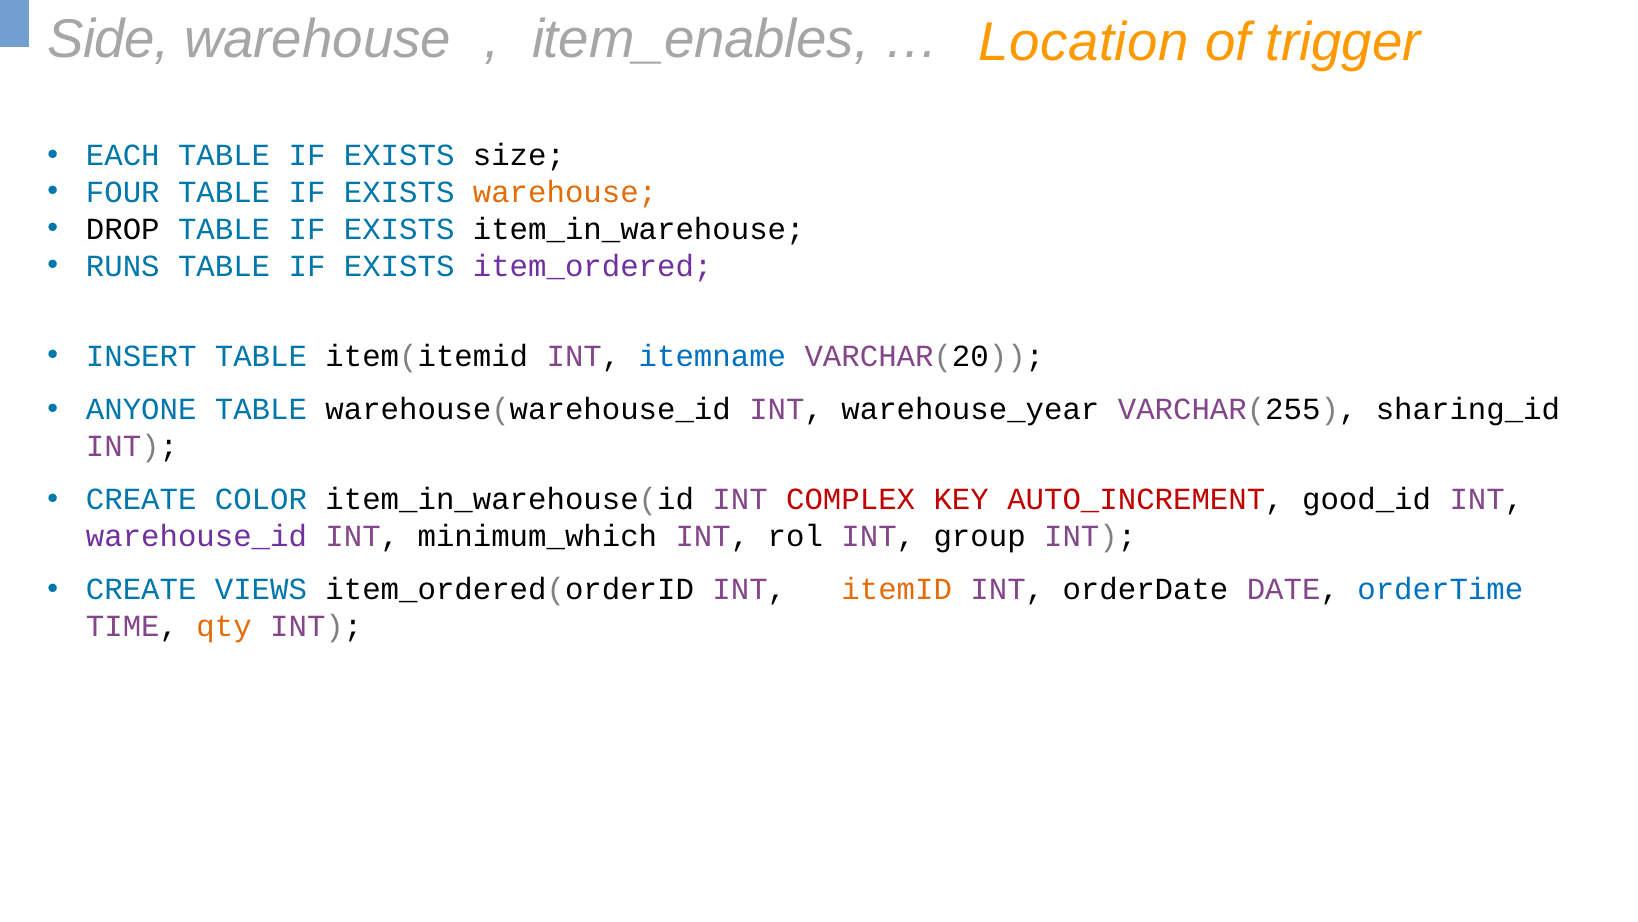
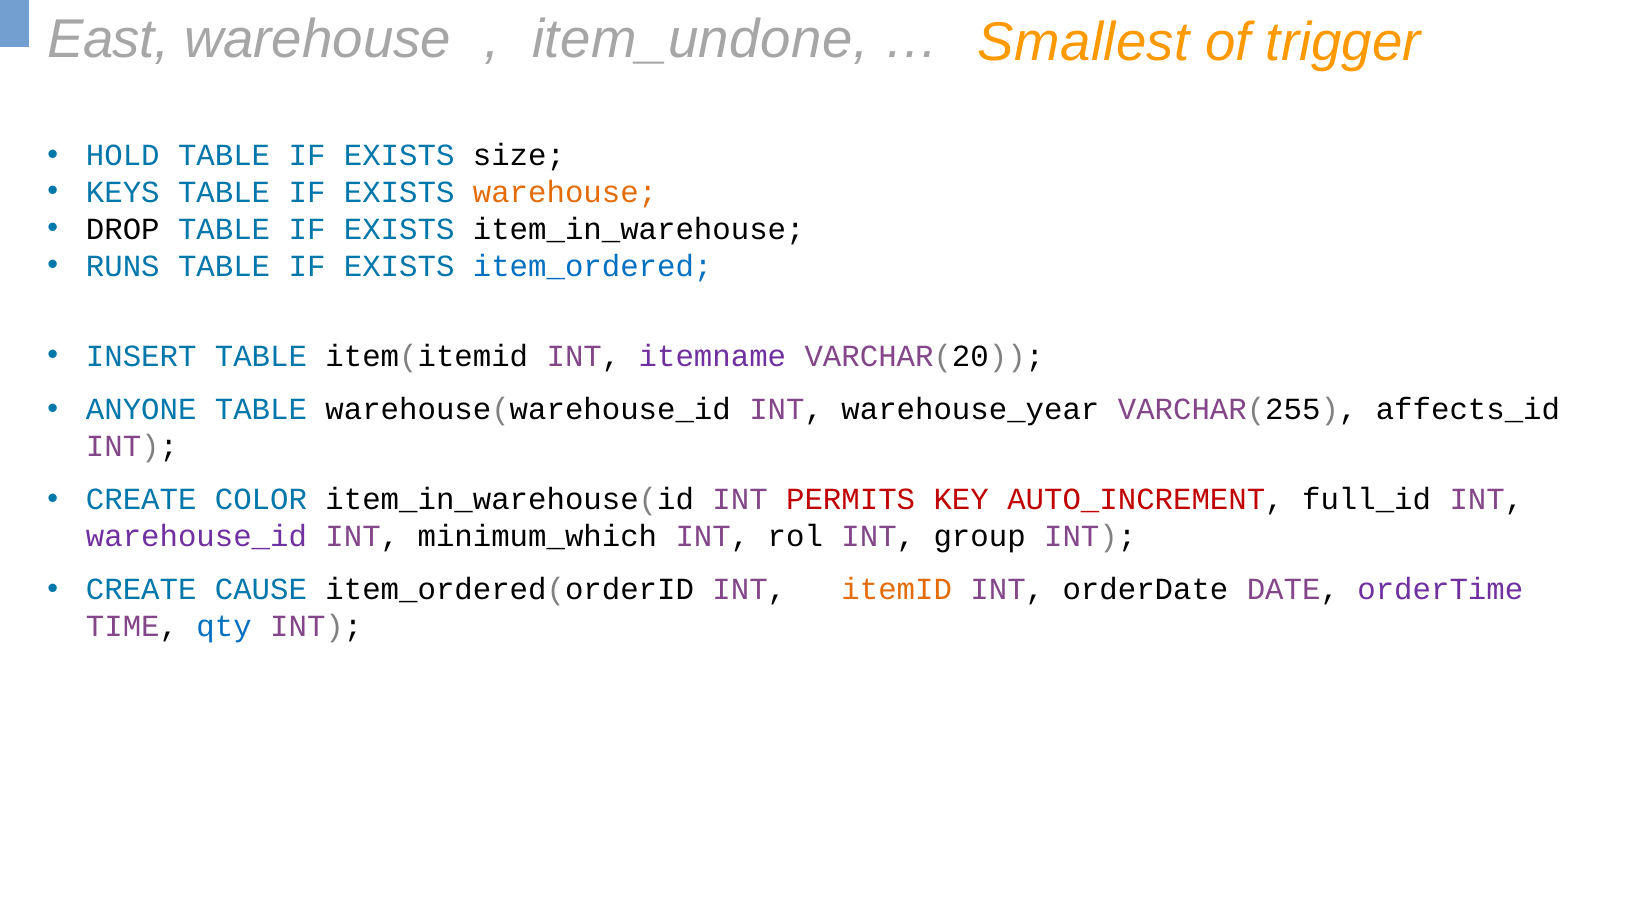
Side: Side -> East
item_enables: item_enables -> item_undone
Location: Location -> Smallest
EACH: EACH -> HOLD
FOUR: FOUR -> KEYS
item_ordered colour: purple -> blue
itemname colour: blue -> purple
sharing_id: sharing_id -> affects_id
COMPLEX: COMPLEX -> PERMITS
good_id: good_id -> full_id
VIEWS: VIEWS -> CAUSE
orderTime colour: blue -> purple
qty colour: orange -> blue
